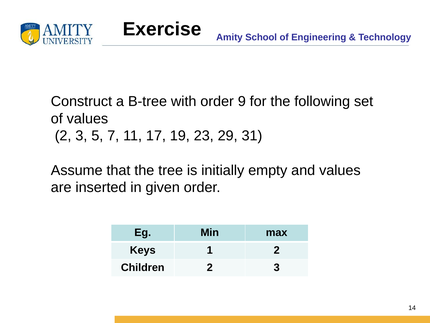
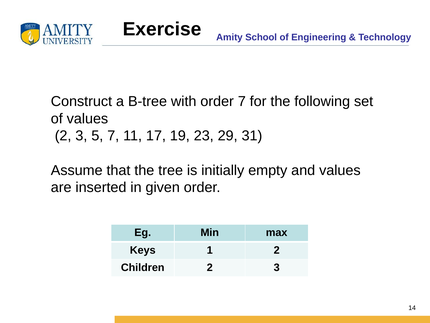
order 9: 9 -> 7
